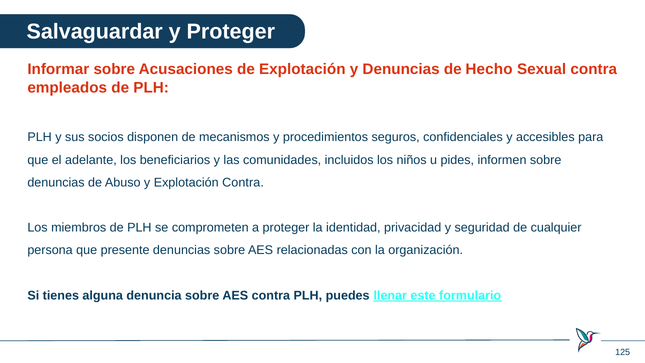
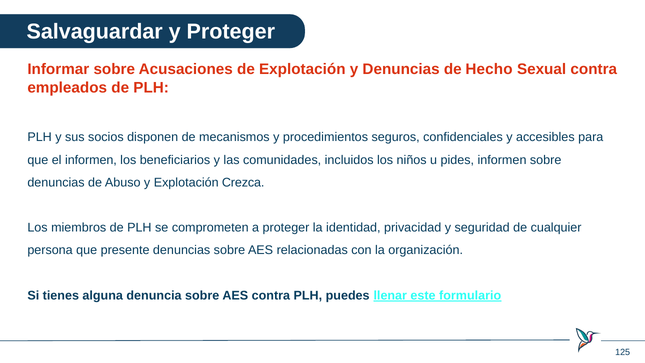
el adelante: adelante -> informen
Explotación Contra: Contra -> Crezca
